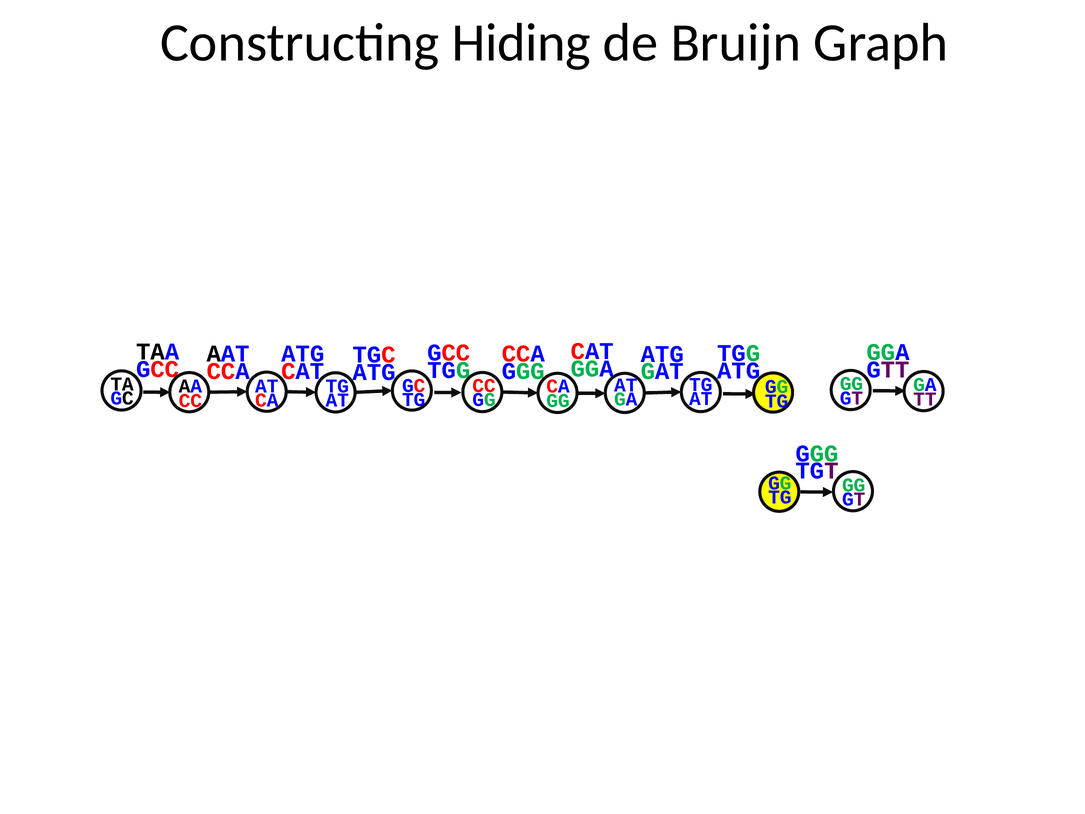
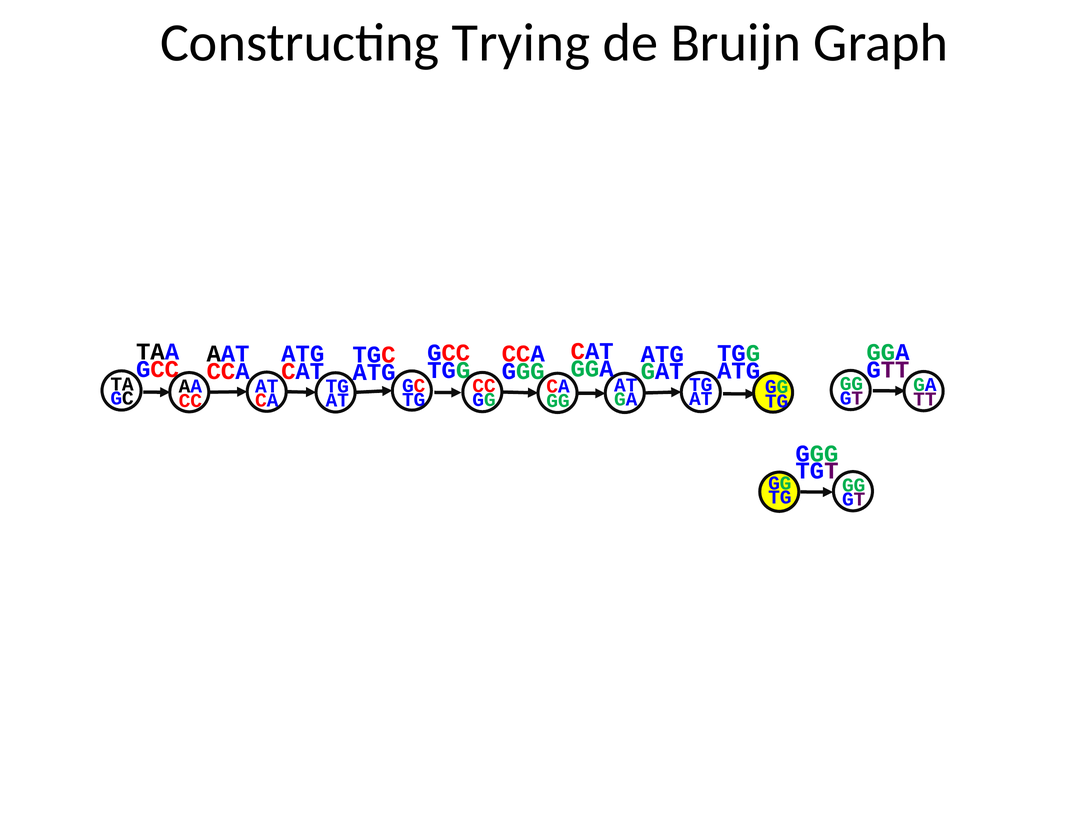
Hiding: Hiding -> Trying
